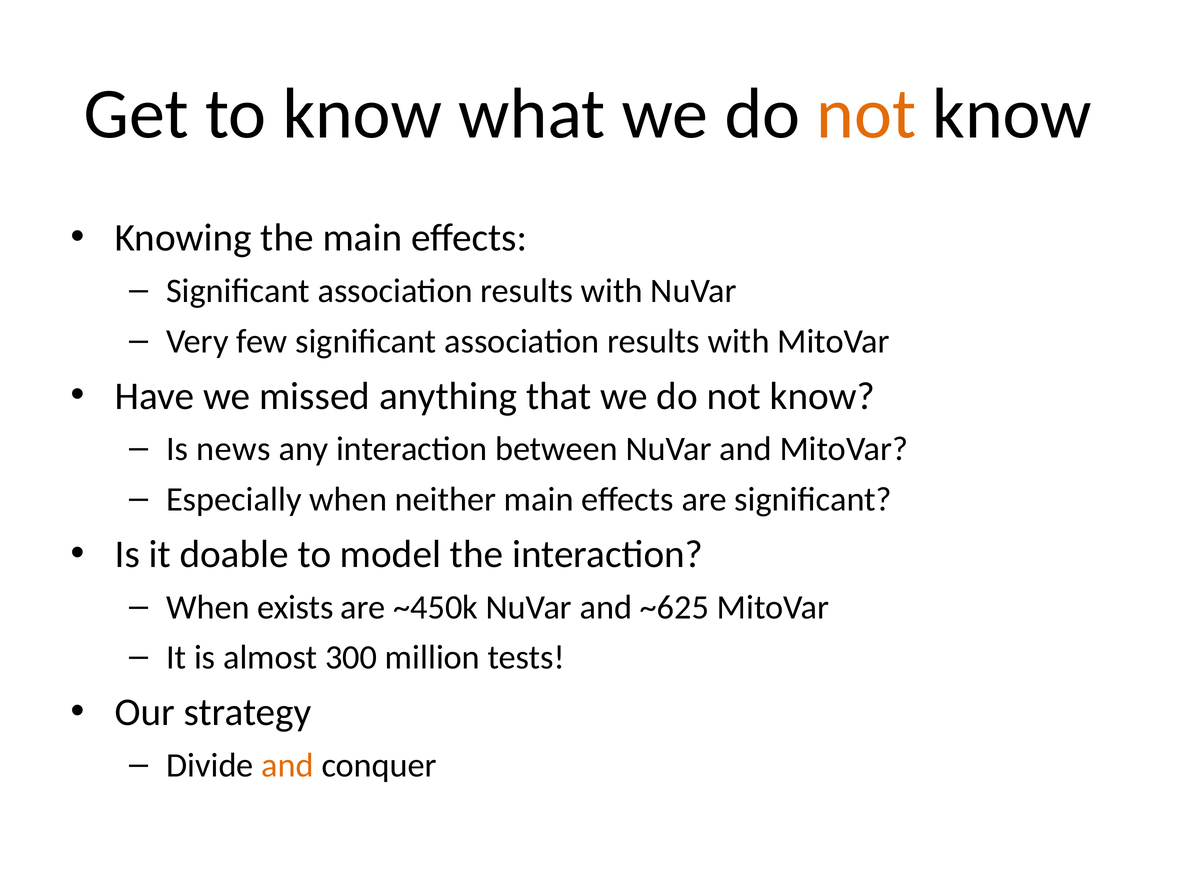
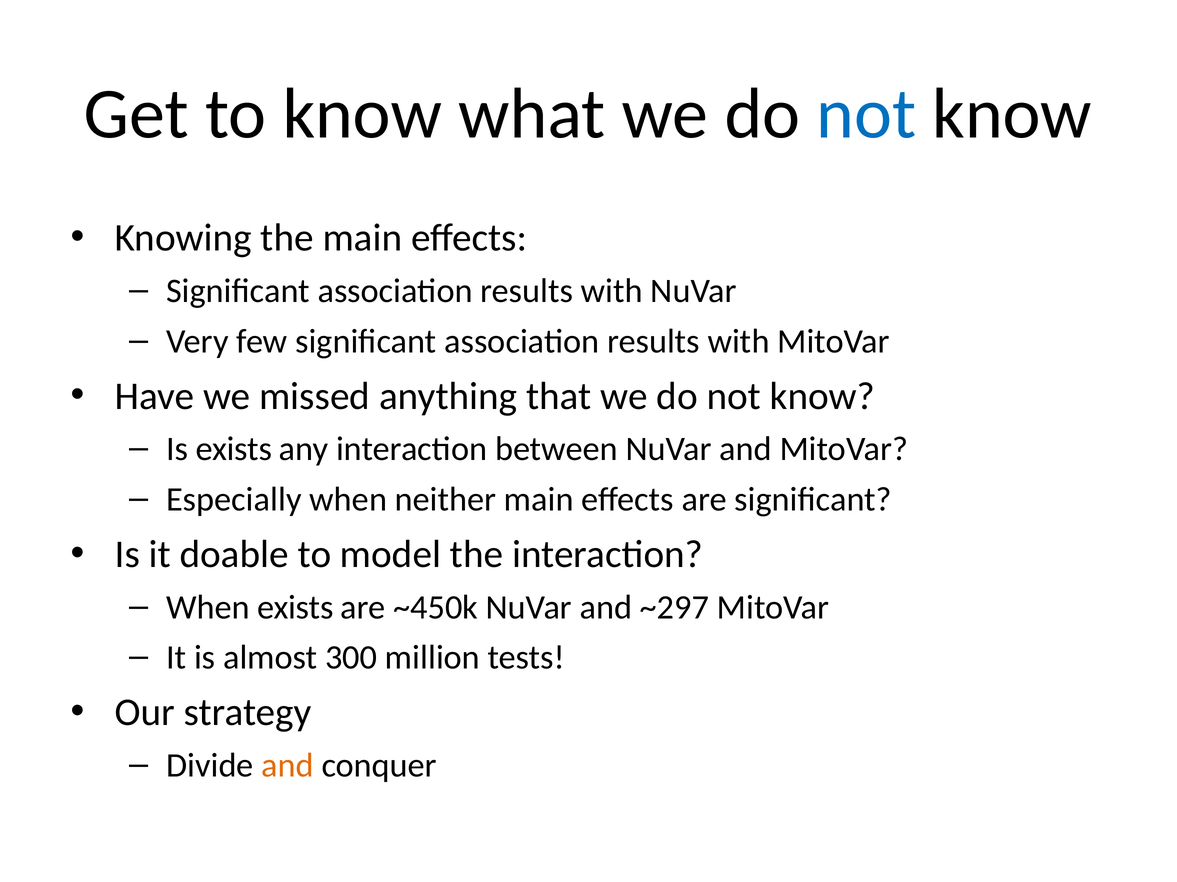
not at (866, 114) colour: orange -> blue
Is news: news -> exists
~625: ~625 -> ~297
